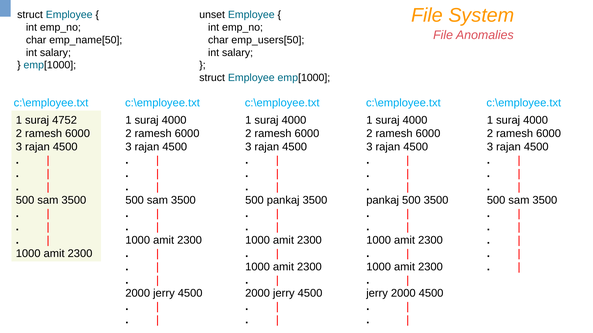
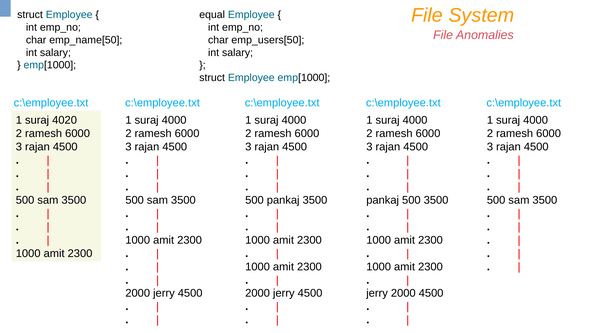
unset: unset -> equal
4752: 4752 -> 4020
